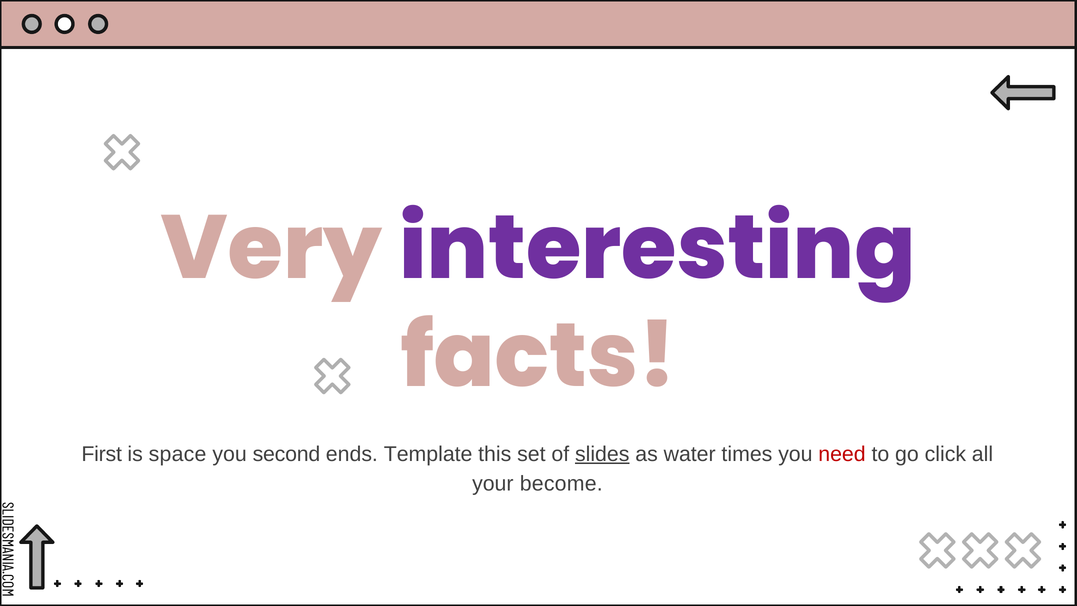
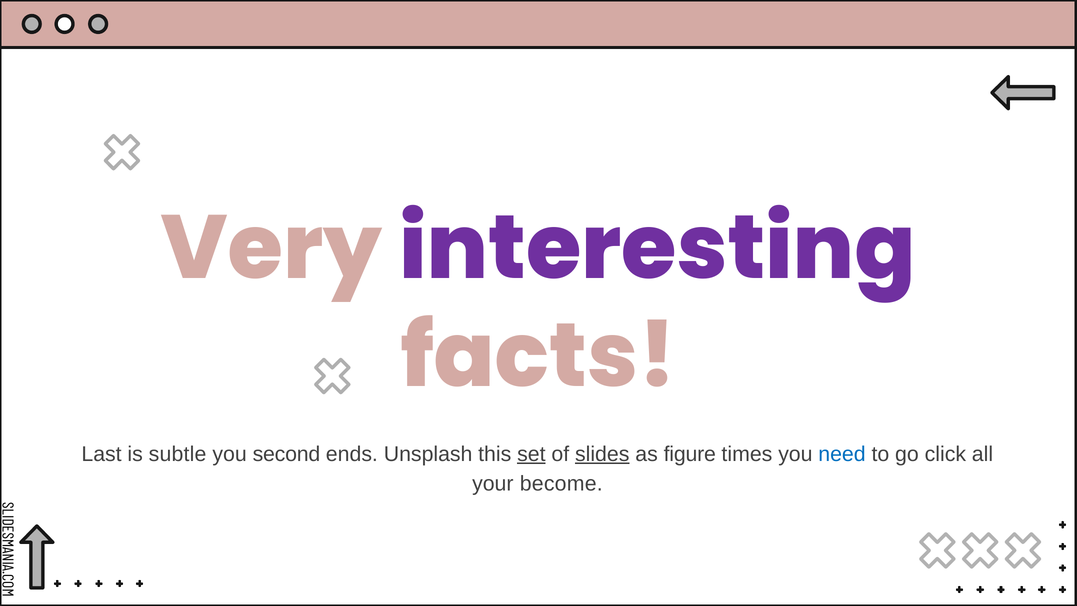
First: First -> Last
space: space -> subtle
Template: Template -> Unsplash
set underline: none -> present
water: water -> figure
need colour: red -> blue
